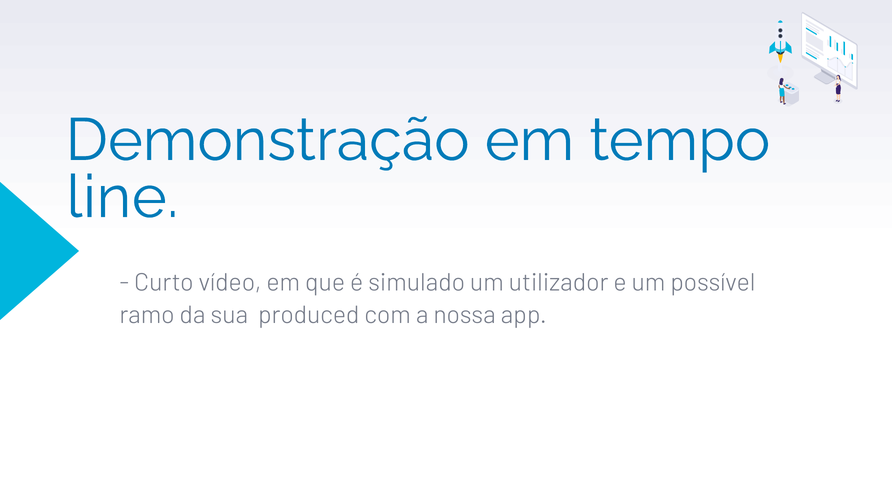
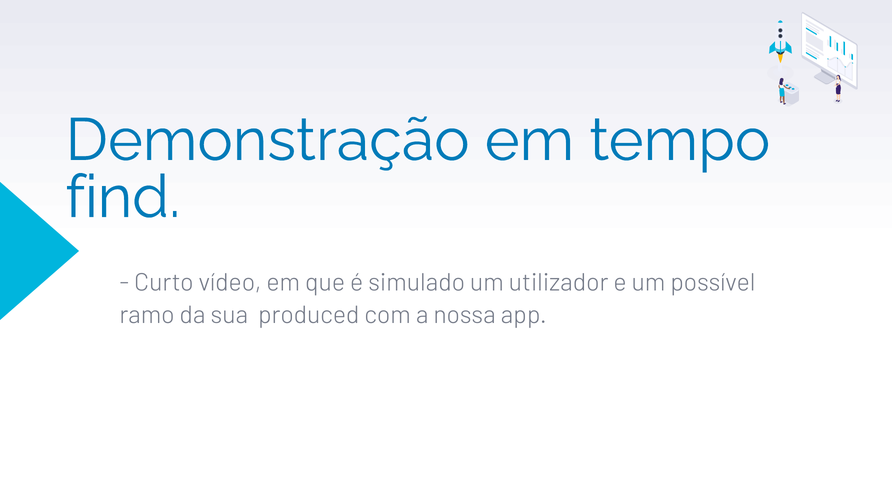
line: line -> find
